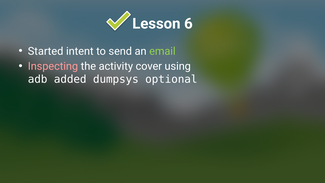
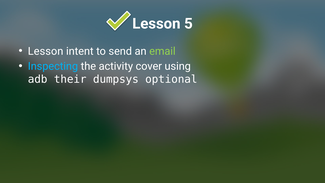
6: 6 -> 5
Started at (46, 51): Started -> Lesson
Inspecting colour: pink -> light blue
added: added -> their
